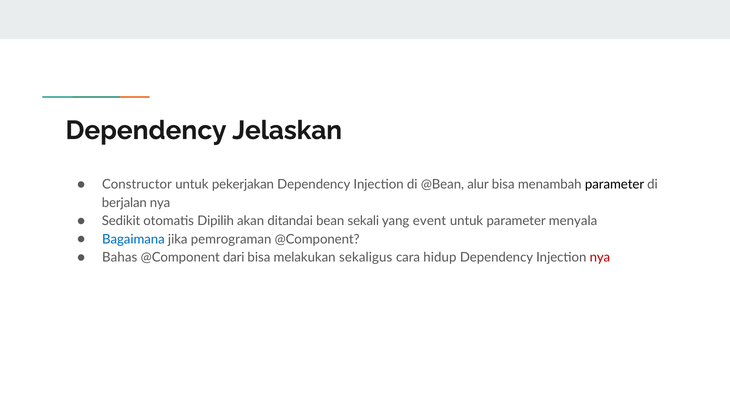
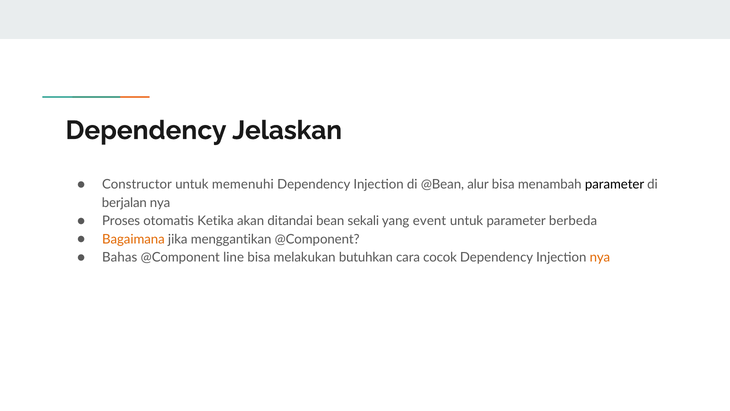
pekerjakan: pekerjakan -> memenuhi
Sedikit: Sedikit -> Proses
Dipilih: Dipilih -> Ketika
menyala: menyala -> berbeda
Bagaimana colour: blue -> orange
pemrograman: pemrograman -> menggantikan
dari: dari -> line
sekaligus: sekaligus -> butuhkan
hidup: hidup -> cocok
nya at (600, 257) colour: red -> orange
